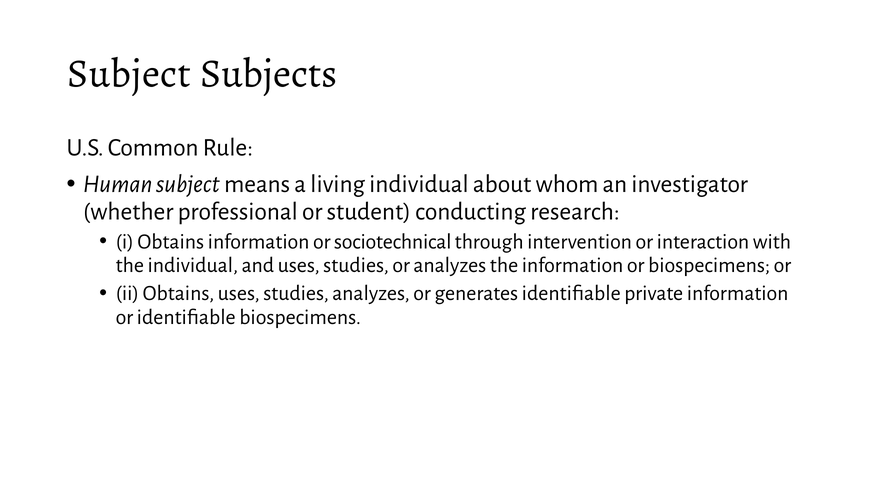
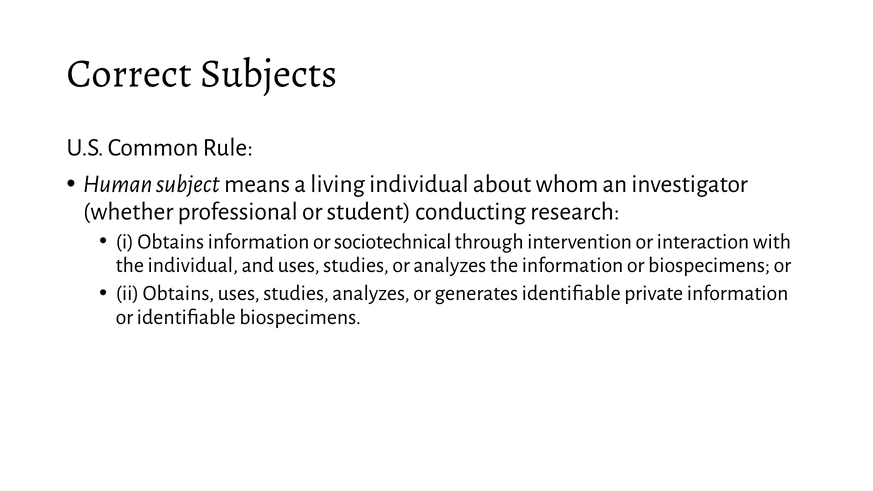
Subject at (129, 73): Subject -> Correct
